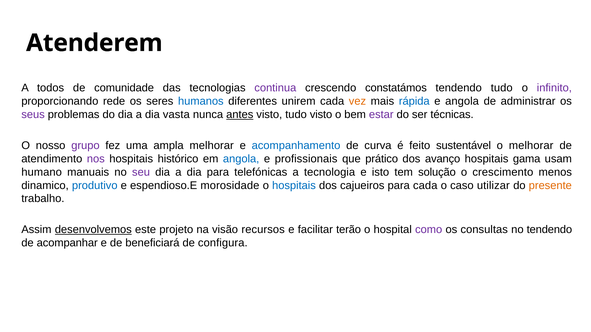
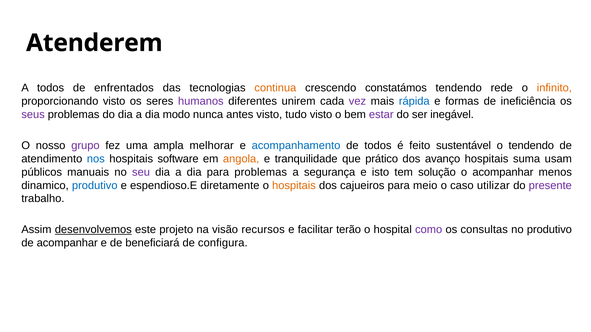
comunidade: comunidade -> enfrentados
continua colour: purple -> orange
tendendo tudo: tudo -> rede
infinito colour: purple -> orange
proporcionando rede: rede -> visto
humanos colour: blue -> purple
vez colour: orange -> purple
e angola: angola -> formas
administrar: administrar -> ineficiência
vasta: vasta -> modo
antes underline: present -> none
técnicas: técnicas -> inegável
de curva: curva -> todos
o melhorar: melhorar -> tendendo
nos colour: purple -> blue
histórico: histórico -> software
angola at (241, 159) colour: blue -> orange
profissionais: profissionais -> tranquilidade
gama: gama -> suma
humano: humano -> públicos
para telefónicas: telefónicas -> problemas
tecnologia: tecnologia -> segurança
o crescimento: crescimento -> acompanhar
morosidade: morosidade -> diretamente
hospitais at (294, 186) colour: blue -> orange
para cada: cada -> meio
presente colour: orange -> purple
no tendendo: tendendo -> produtivo
